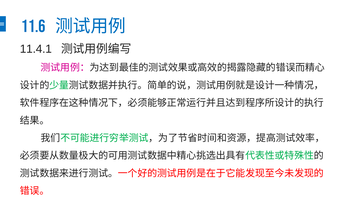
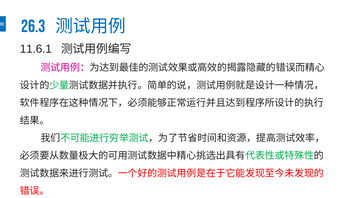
11.6: 11.6 -> 26.3
11.4.1: 11.4.1 -> 11.6.1
